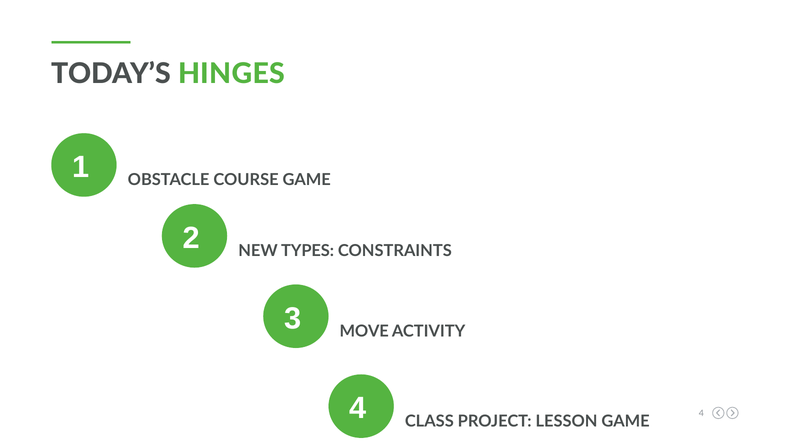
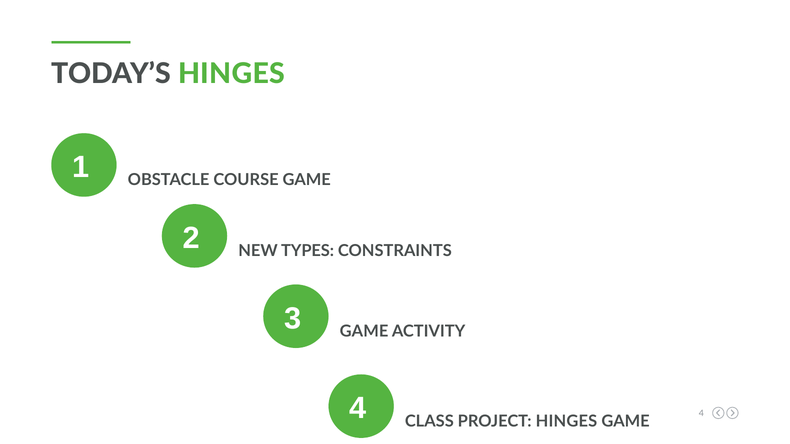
3 MOVE: MOVE -> GAME
PROJECT LESSON: LESSON -> HINGES
